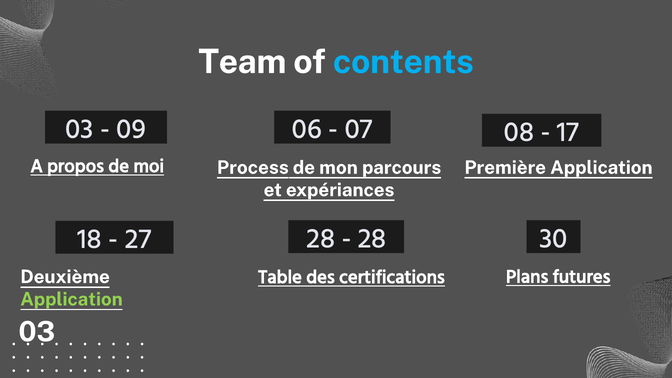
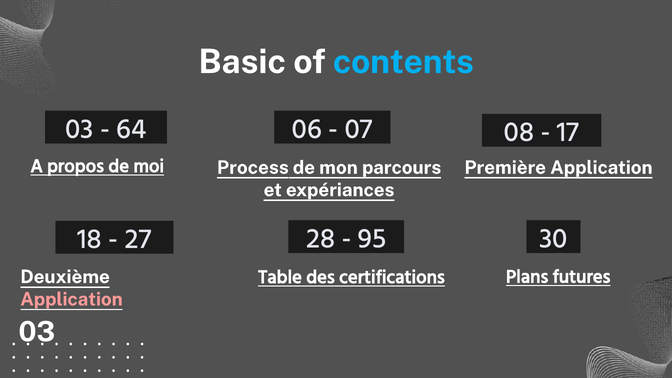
Team: Team -> Basic
09: 09 -> 64
28 at (372, 239): 28 -> 95
Application at (71, 299) colour: light green -> pink
